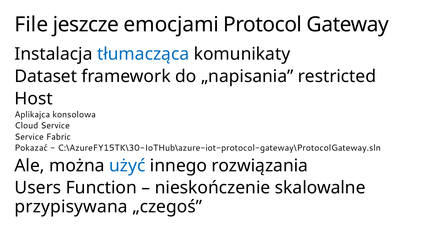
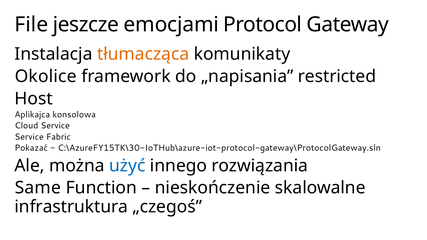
tłumacząca colour: blue -> orange
Dataset: Dataset -> Okolice
Users: Users -> Same
przypisywana: przypisywana -> infrastruktura
